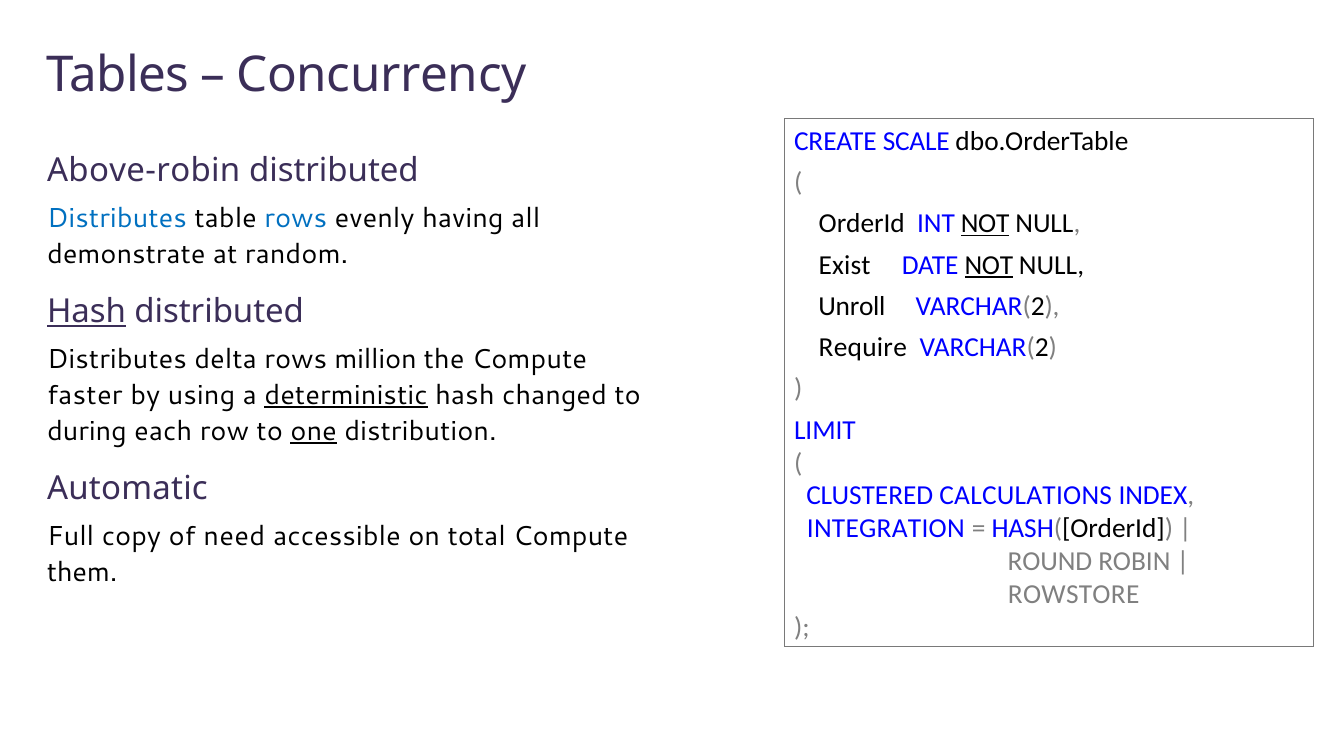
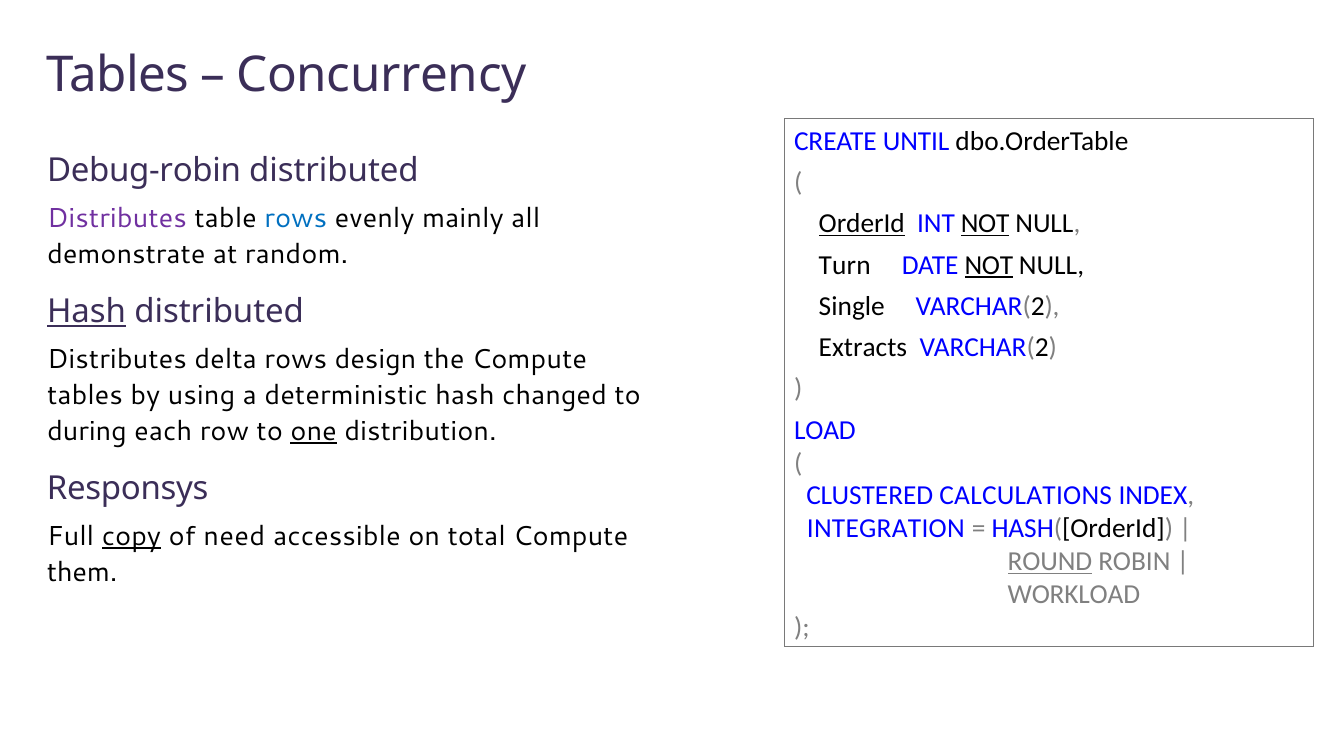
SCALE: SCALE -> UNTIL
Above-robin: Above-robin -> Debug-robin
Distributes at (117, 218) colour: blue -> purple
having: having -> mainly
OrderId underline: none -> present
Exist: Exist -> Turn
Unroll: Unroll -> Single
Require: Require -> Extracts
million: million -> design
faster at (85, 395): faster -> tables
deterministic underline: present -> none
LIMIT: LIMIT -> LOAD
Automatic: Automatic -> Responsys
copy underline: none -> present
ROUND underline: none -> present
ROWSTORE: ROWSTORE -> WORKLOAD
